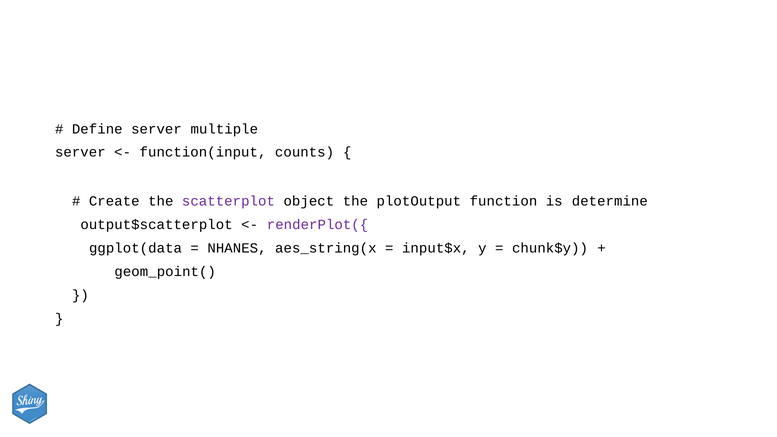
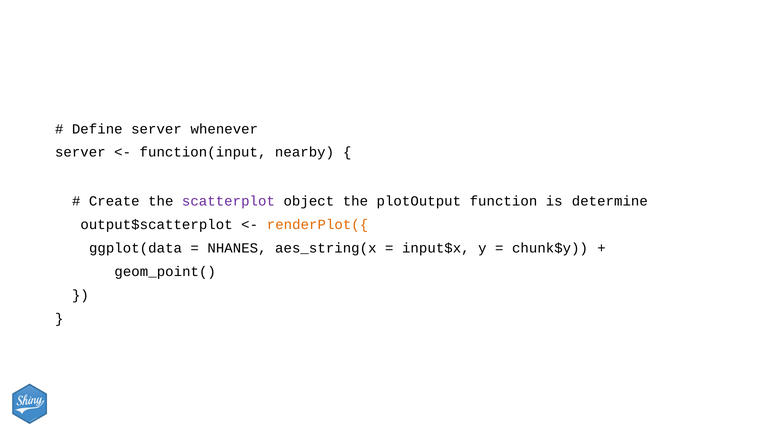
multiple: multiple -> whenever
counts: counts -> nearby
renderPlot({ colour: purple -> orange
